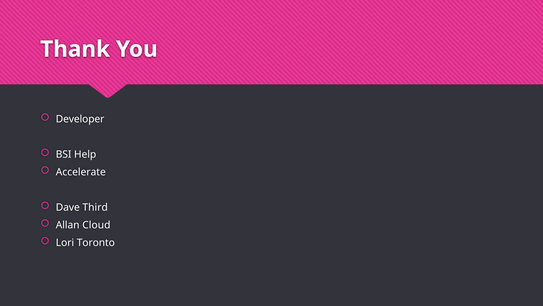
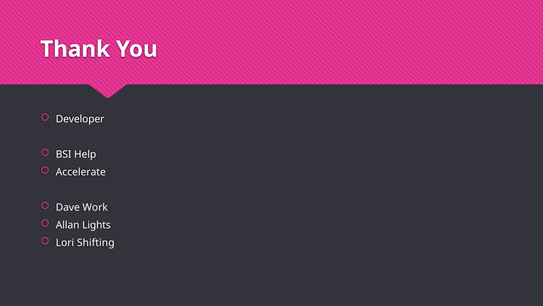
Third: Third -> Work
Cloud: Cloud -> Lights
Toronto: Toronto -> Shifting
